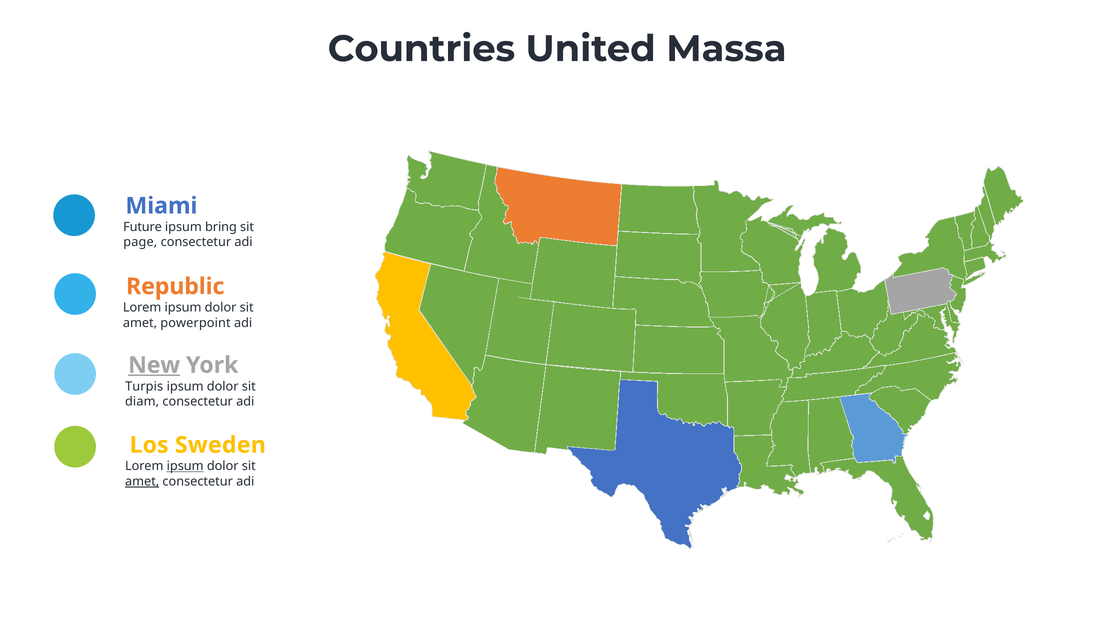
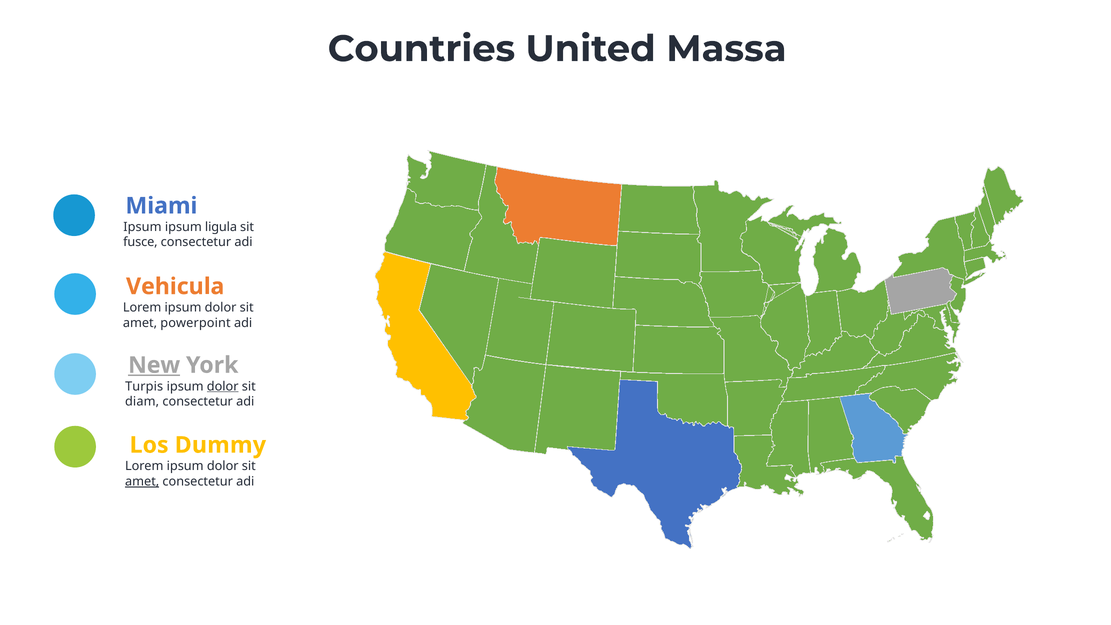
Future at (143, 227): Future -> Ipsum
bring: bring -> ligula
page: page -> fusce
Republic: Republic -> Vehicula
dolor at (223, 386) underline: none -> present
Sweden: Sweden -> Dummy
ipsum at (185, 466) underline: present -> none
